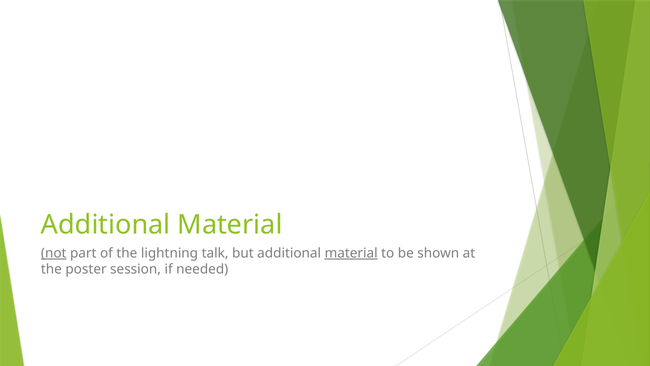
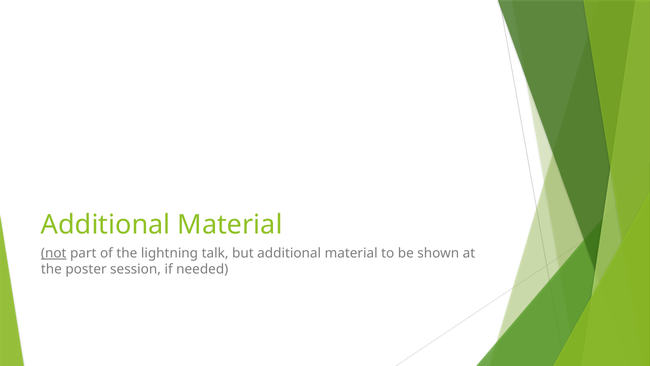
material at (351, 253) underline: present -> none
